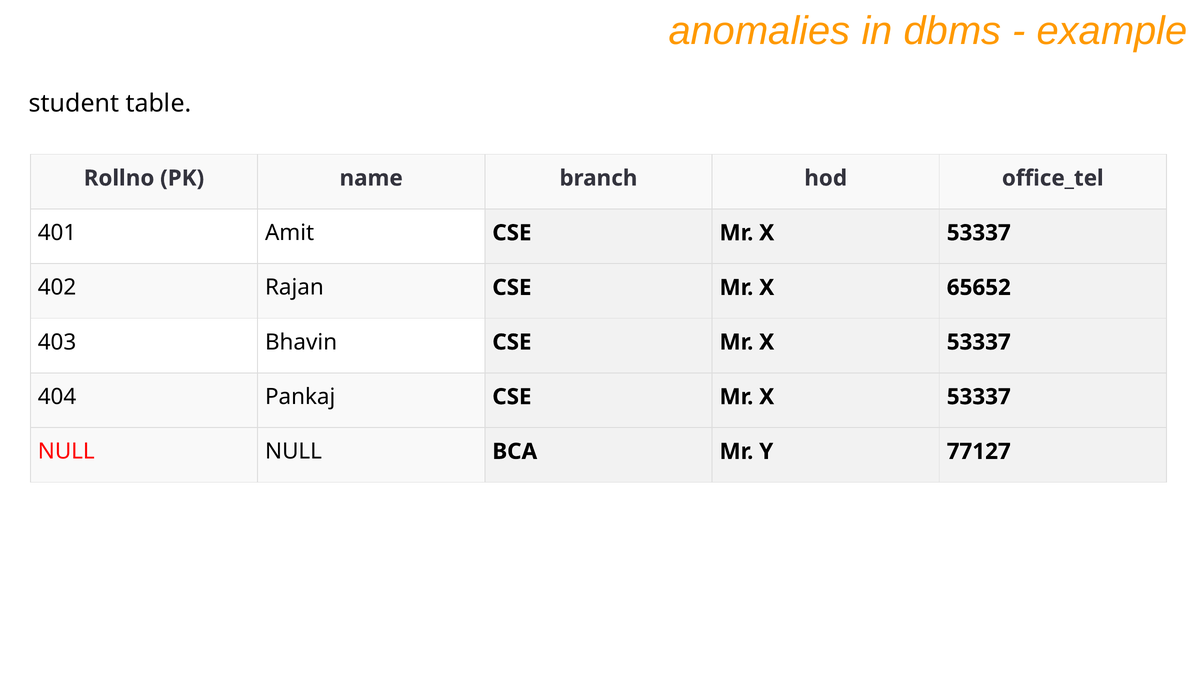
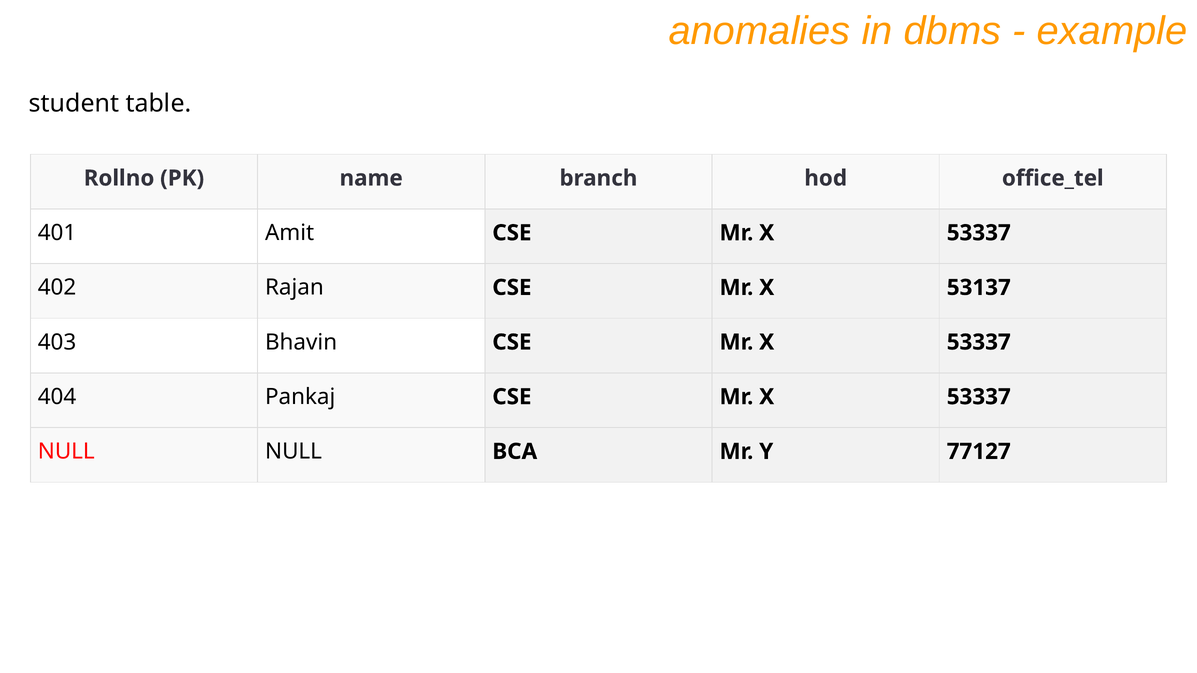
65652: 65652 -> 53137
